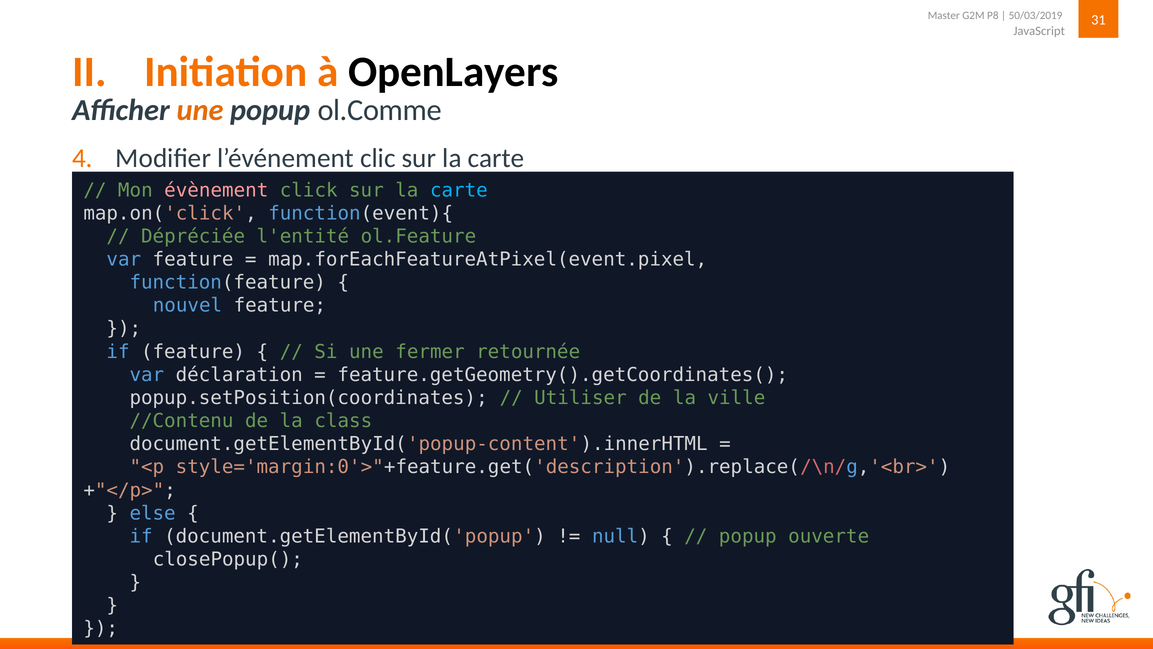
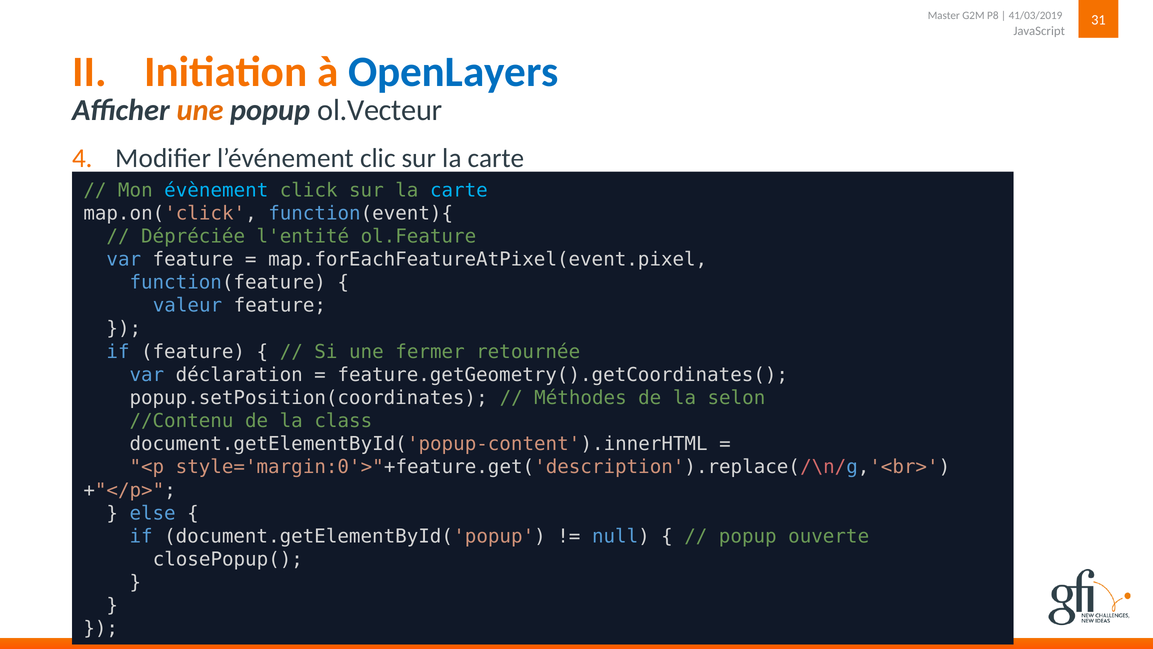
50/03/2019: 50/03/2019 -> 41/03/2019
OpenLayers colour: black -> blue
ol.Comme: ol.Comme -> ol.Vecteur
évènement colour: pink -> light blue
nouvel: nouvel -> valeur
Utiliser: Utiliser -> Méthodes
ville: ville -> selon
